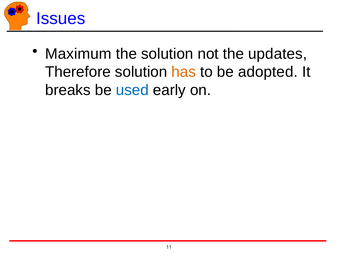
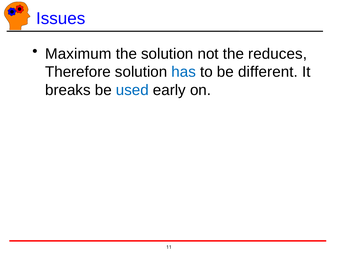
updates: updates -> reduces
has colour: orange -> blue
adopted: adopted -> different
